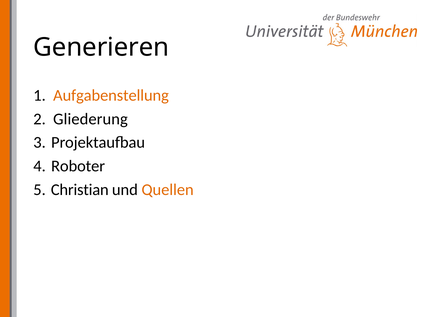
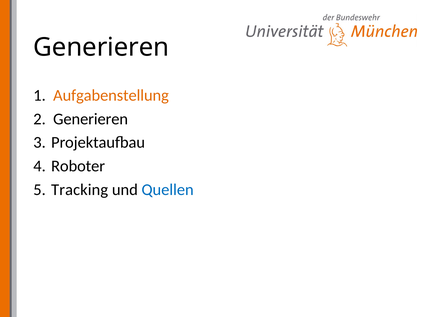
2 Gliederung: Gliederung -> Generieren
Christian: Christian -> Tracking
Quellen colour: orange -> blue
